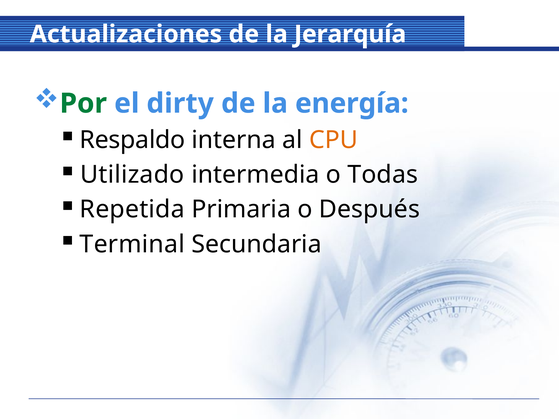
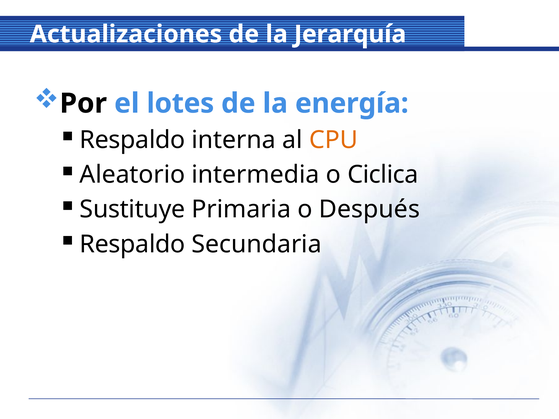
Por colour: green -> black
dirty: dirty -> lotes
Utilizado: Utilizado -> Aleatorio
Todas: Todas -> Ciclica
Repetida: Repetida -> Sustituye
Terminal at (132, 244): Terminal -> Respaldo
